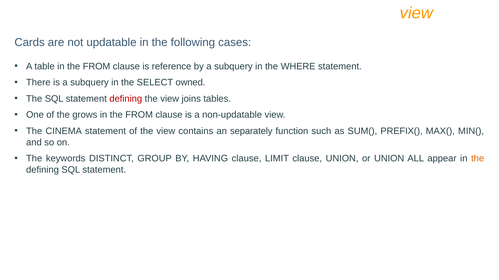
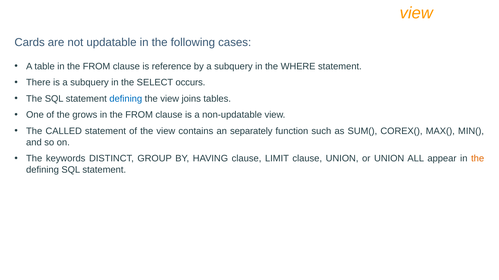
owned: owned -> occurs
defining at (126, 99) colour: red -> blue
CINEMA: CINEMA -> CALLED
PREFIX(: PREFIX( -> COREX(
